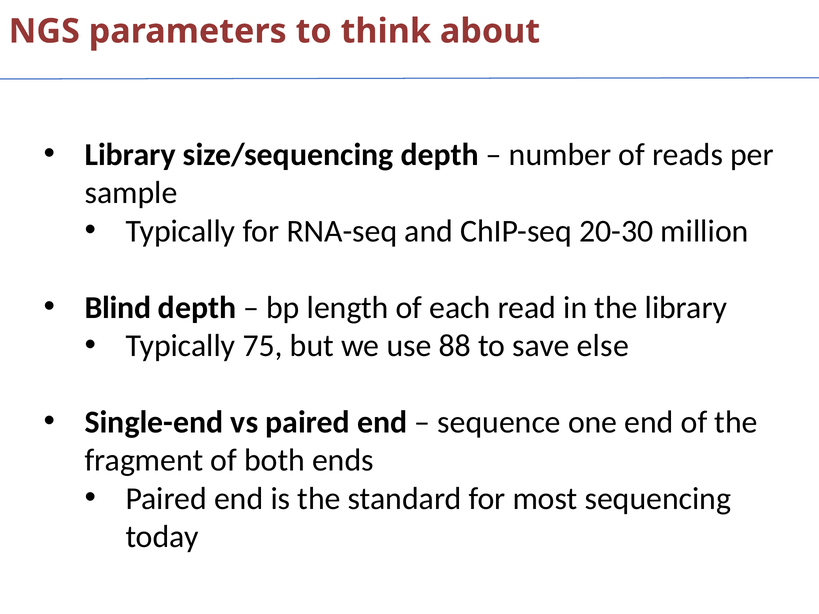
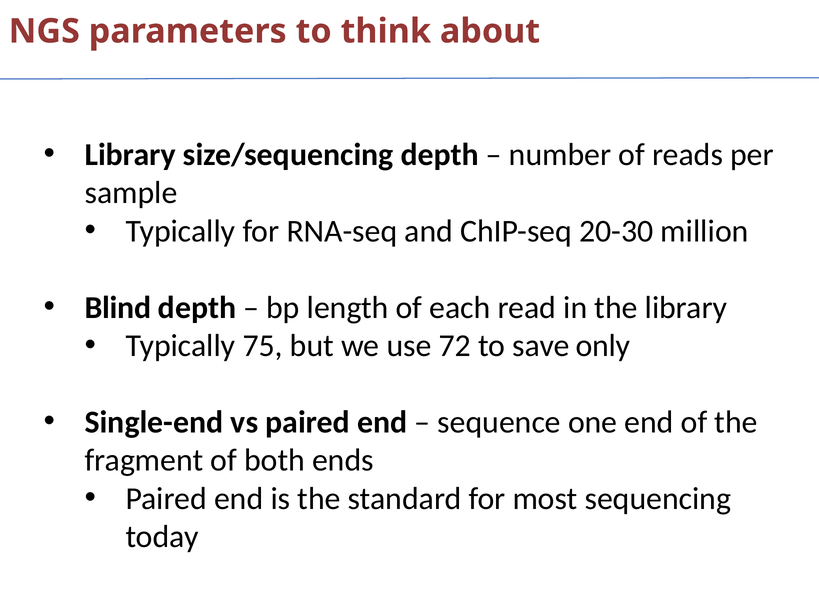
88: 88 -> 72
else: else -> only
